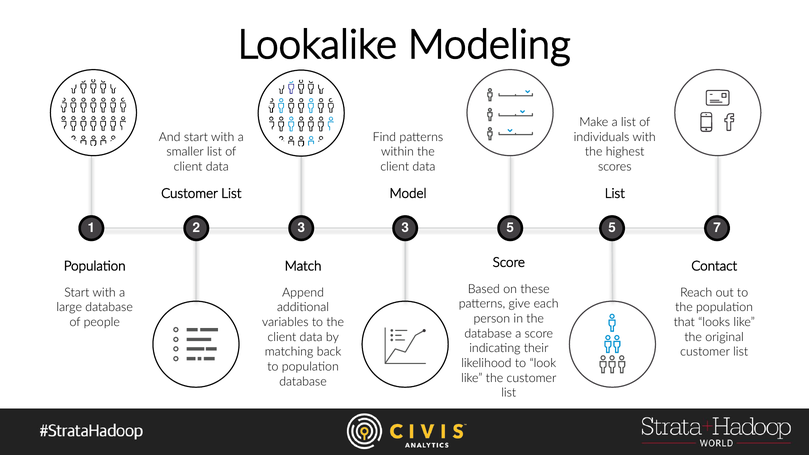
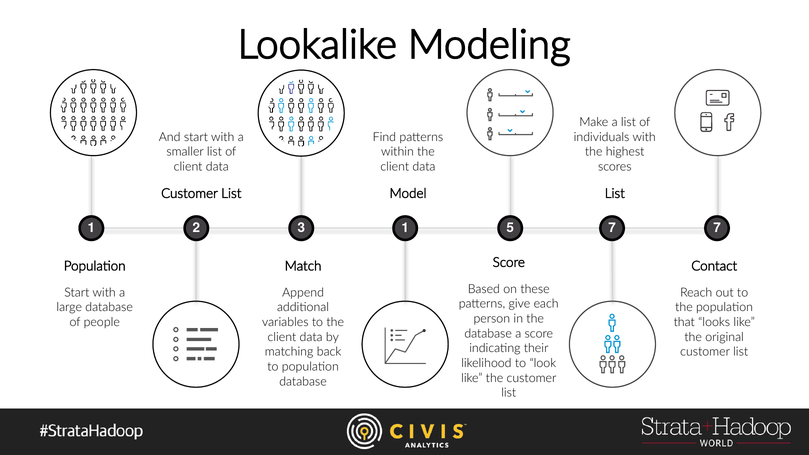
3 3: 3 -> 1
5 5: 5 -> 7
